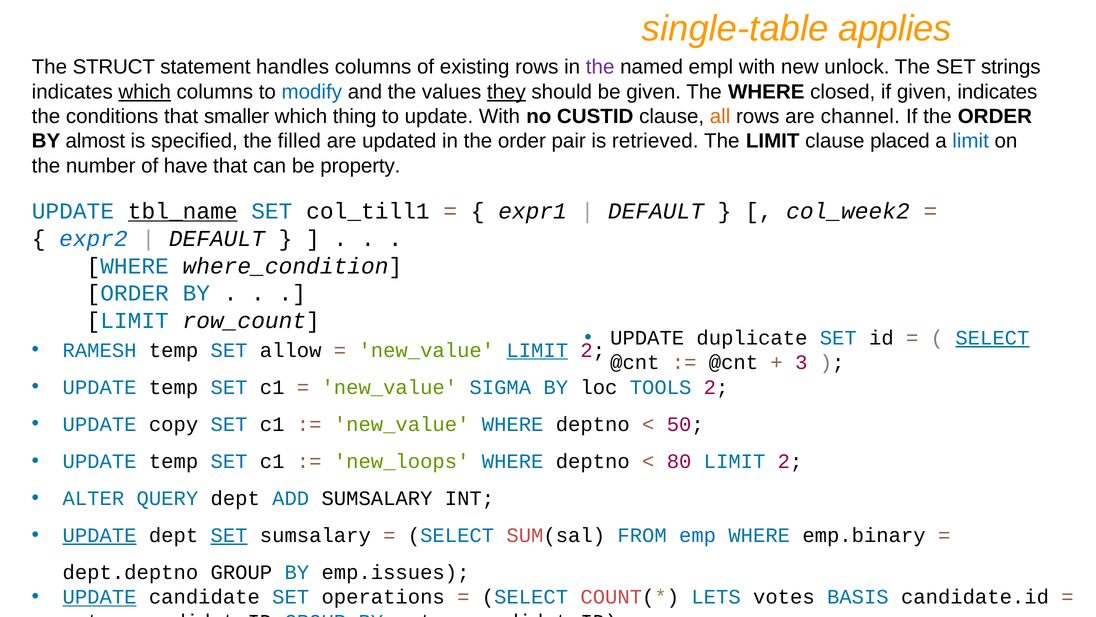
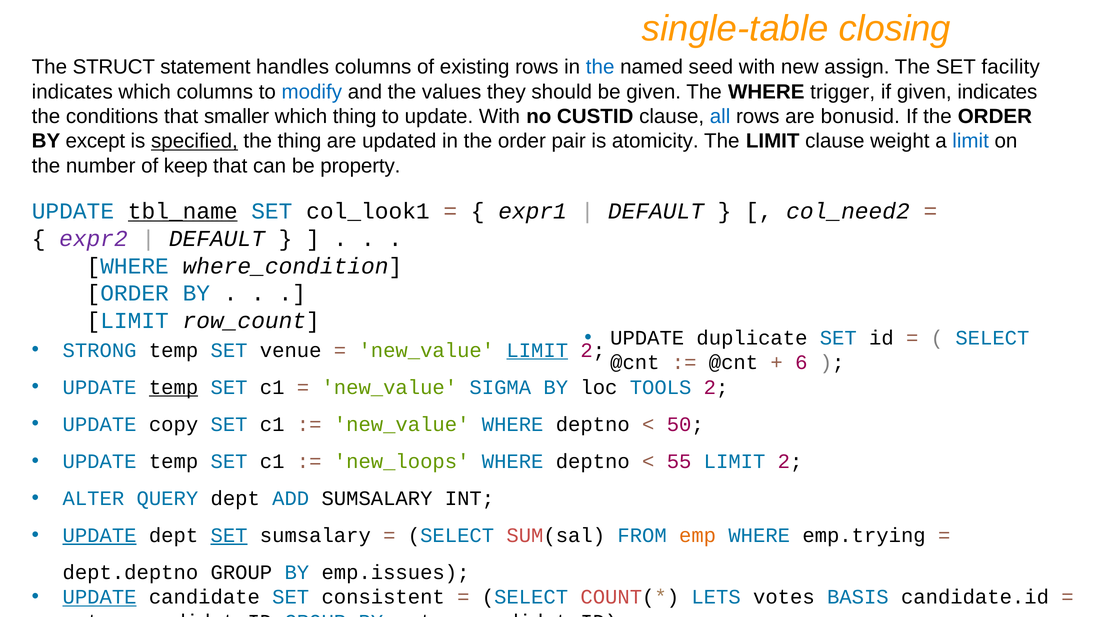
applies: applies -> closing
the at (600, 67) colour: purple -> blue
empl: empl -> seed
unlock: unlock -> assign
strings: strings -> facility
which at (145, 92) underline: present -> none
they underline: present -> none
closed: closed -> trigger
all colour: orange -> blue
channel: channel -> bonusid
almost: almost -> except
specified underline: none -> present
the filled: filled -> thing
retrieved: retrieved -> atomicity
placed: placed -> weight
have: have -> keep
col_till1: col_till1 -> col_look1
col_week2: col_week2 -> col_need2
expr2 colour: blue -> purple
SELECT at (992, 338) underline: present -> none
RAMESH: RAMESH -> STRONG
allow: allow -> venue
3: 3 -> 6
temp at (174, 387) underline: none -> present
80: 80 -> 55
emp colour: blue -> orange
emp.binary: emp.binary -> emp.trying
operations: operations -> consistent
